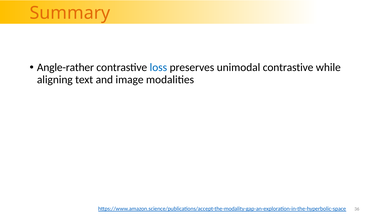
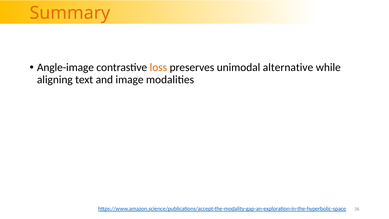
Angle-rather: Angle-rather -> Angle-image
loss colour: blue -> orange
unimodal contrastive: contrastive -> alternative
